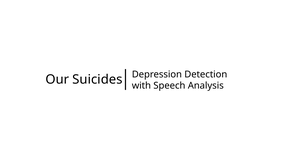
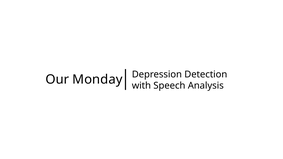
Suicides: Suicides -> Monday
